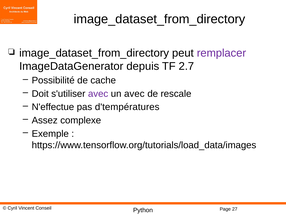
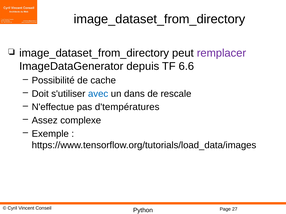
2.7: 2.7 -> 6.6
avec at (98, 94) colour: purple -> blue
un avec: avec -> dans
